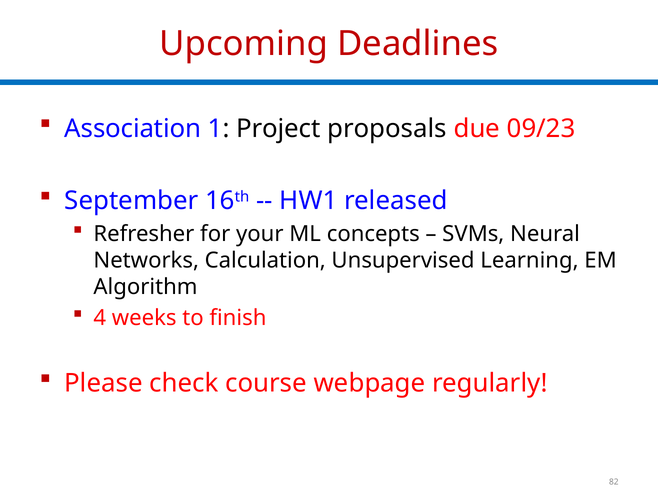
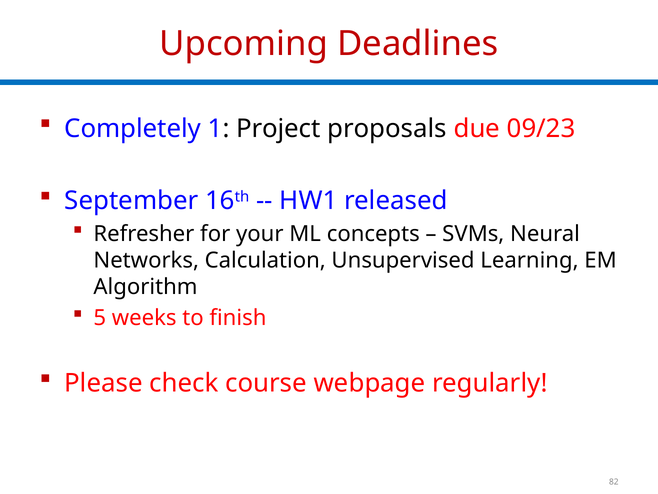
Association: Association -> Completely
4: 4 -> 5
